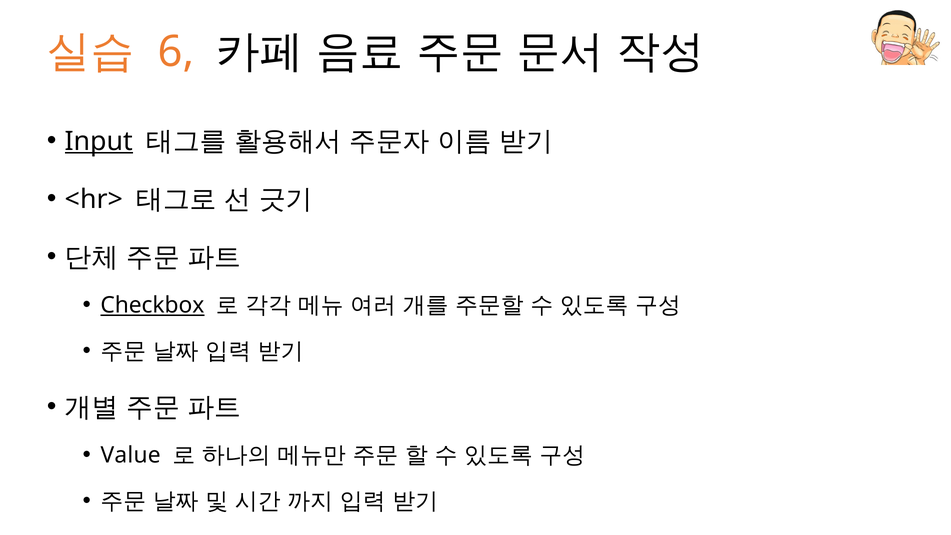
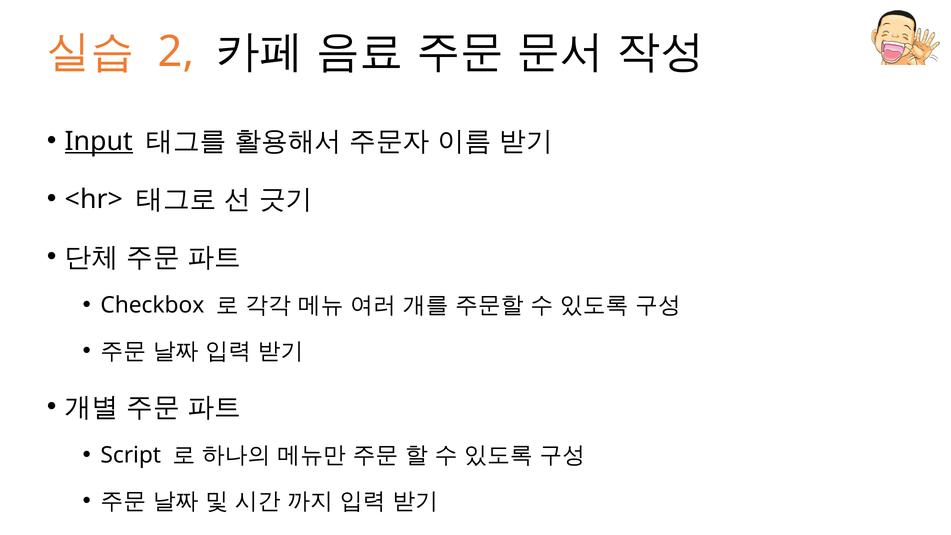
6: 6 -> 2
Checkbox underline: present -> none
Value: Value -> Script
